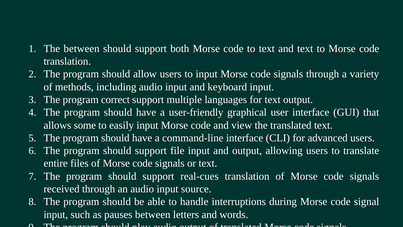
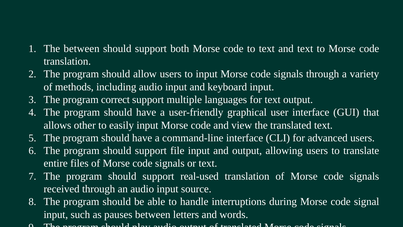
some: some -> other
real-cues: real-cues -> real-used
